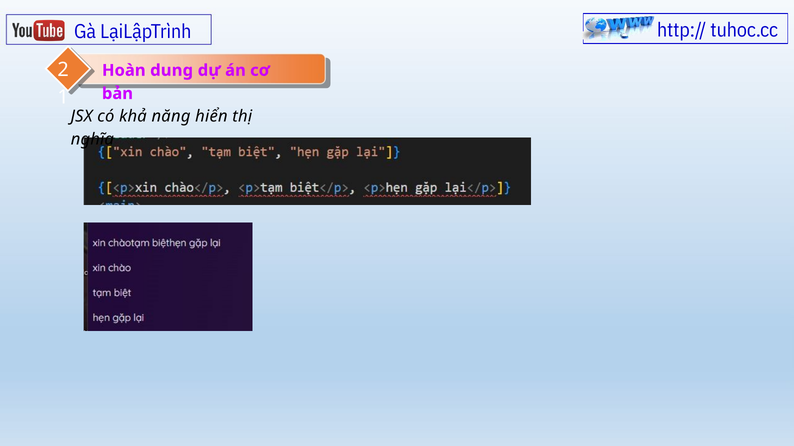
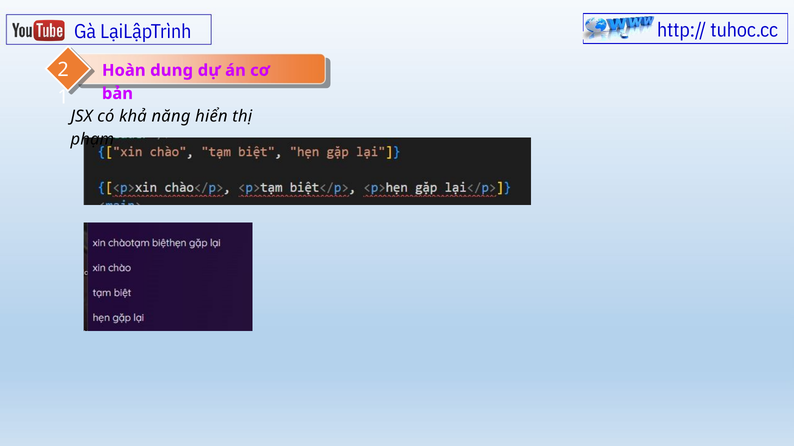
nghĩa: nghĩa -> phạm
